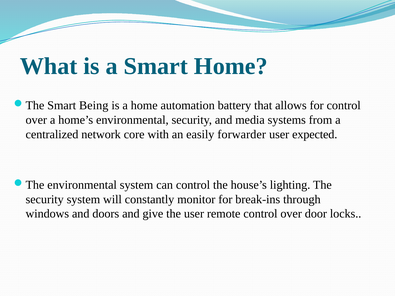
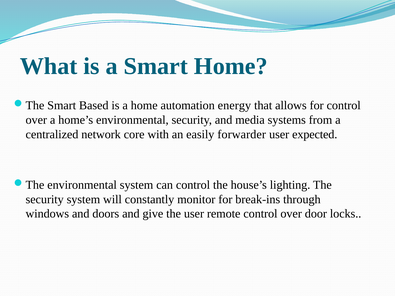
Being: Being -> Based
battery: battery -> energy
